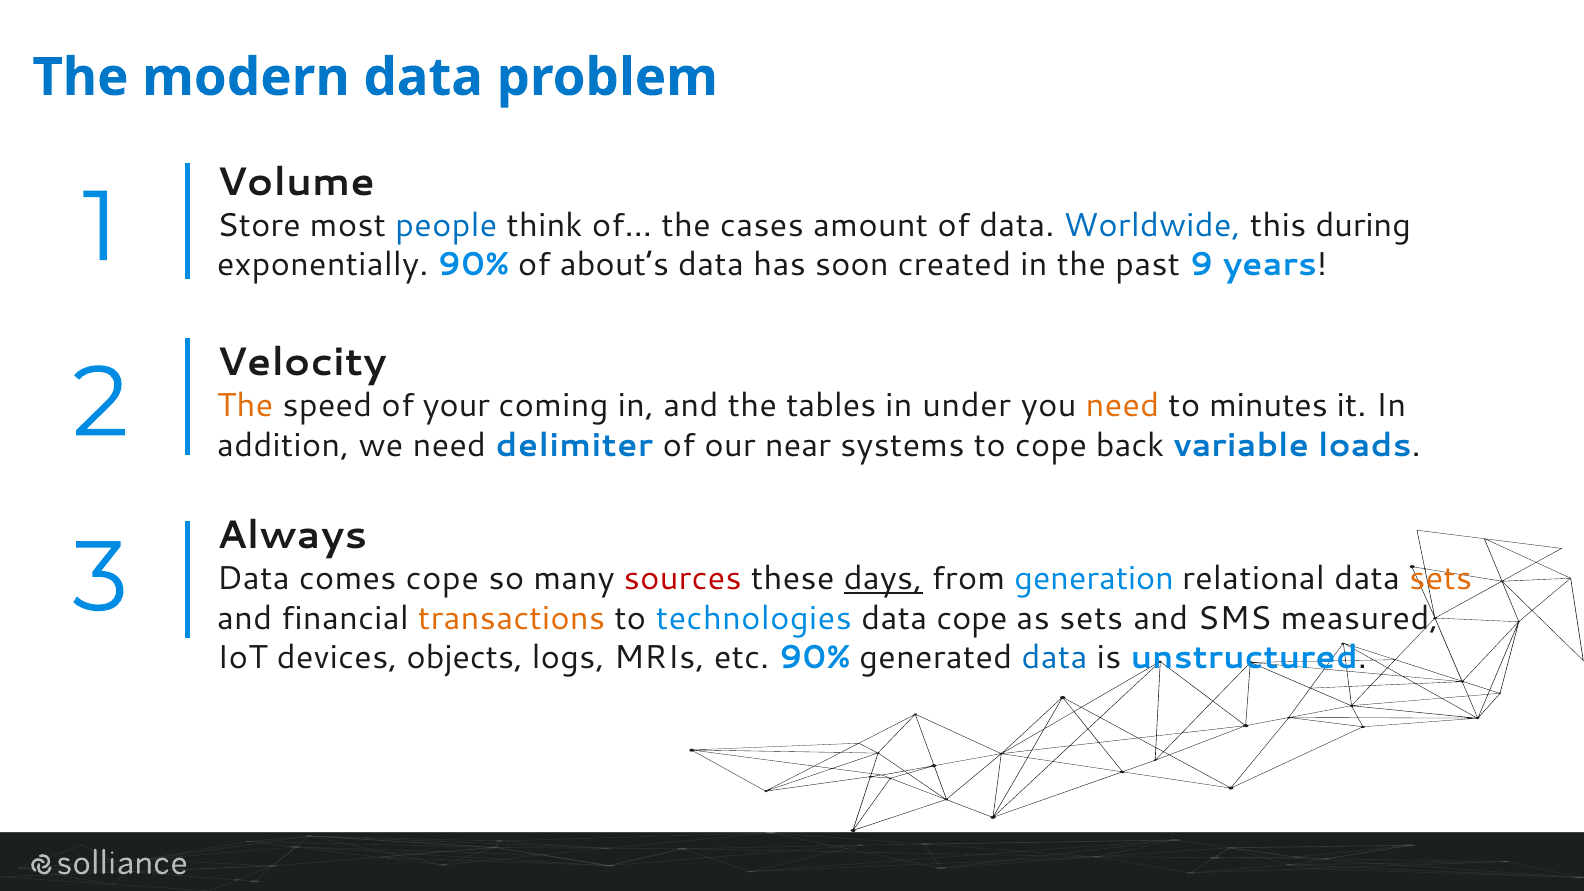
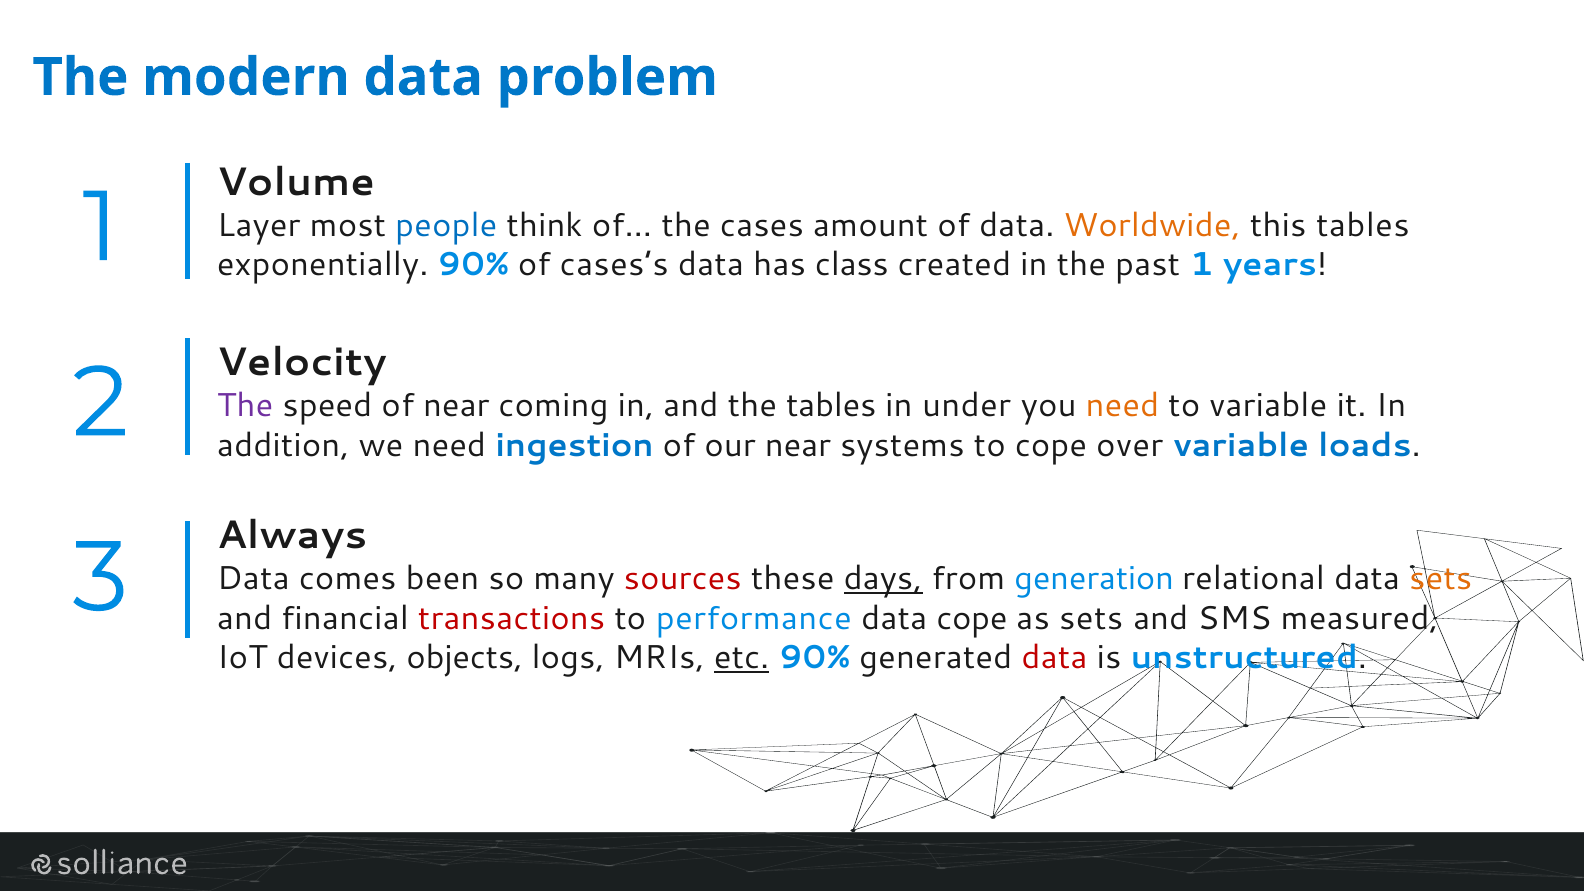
Store: Store -> Layer
Worldwide colour: blue -> orange
this during: during -> tables
about’s: about’s -> cases’s
soon: soon -> class
past 9: 9 -> 1
The at (245, 406) colour: orange -> purple
of your: your -> near
to minutes: minutes -> variable
delimiter: delimiter -> ingestion
back: back -> over
comes cope: cope -> been
transactions colour: orange -> red
technologies: technologies -> performance
etc underline: none -> present
data at (1054, 658) colour: blue -> red
